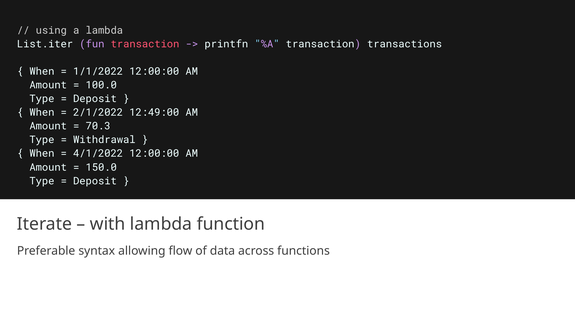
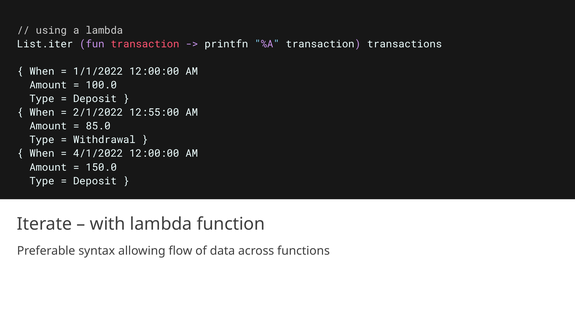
12:49:00: 12:49:00 -> 12:55:00
70.3: 70.3 -> 85.0
